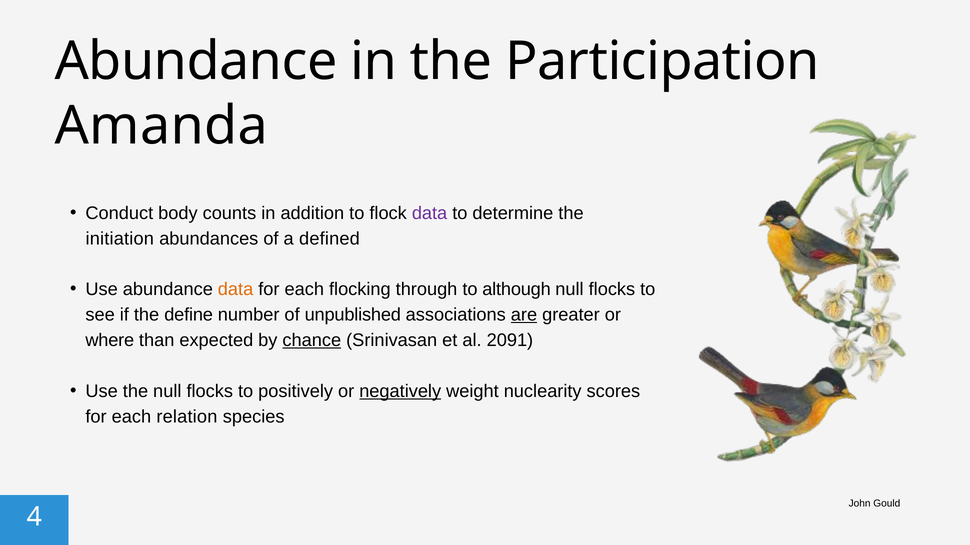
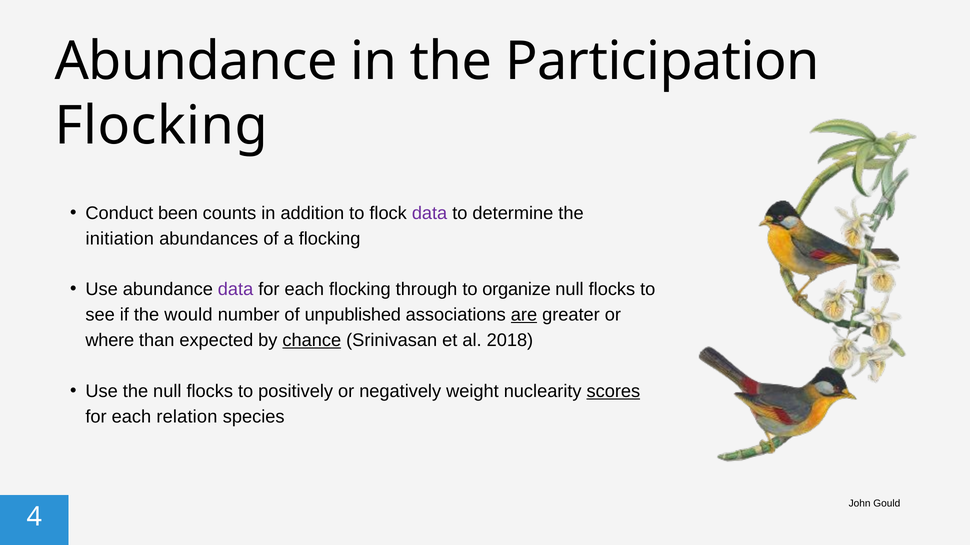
Amanda at (161, 126): Amanda -> Flocking
body: body -> been
a defined: defined -> flocking
data at (236, 290) colour: orange -> purple
although: although -> organize
define: define -> would
2091: 2091 -> 2018
negatively underline: present -> none
scores underline: none -> present
